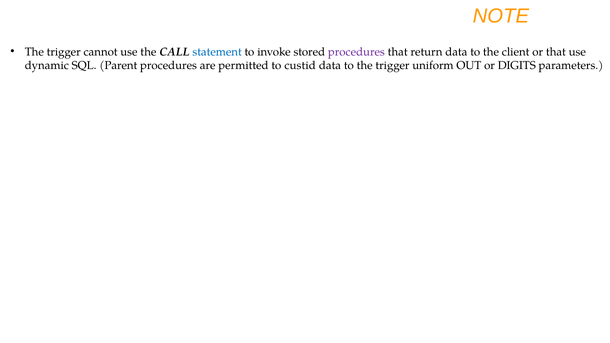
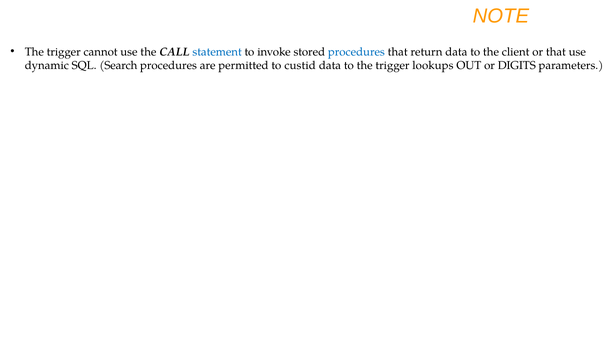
procedures at (356, 52) colour: purple -> blue
Parent: Parent -> Search
uniform: uniform -> lookups
